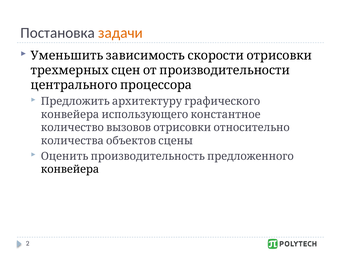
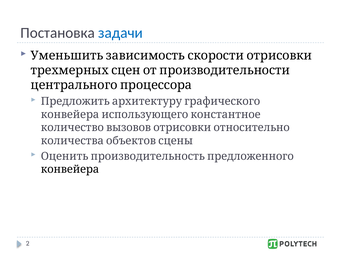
задачи colour: orange -> blue
